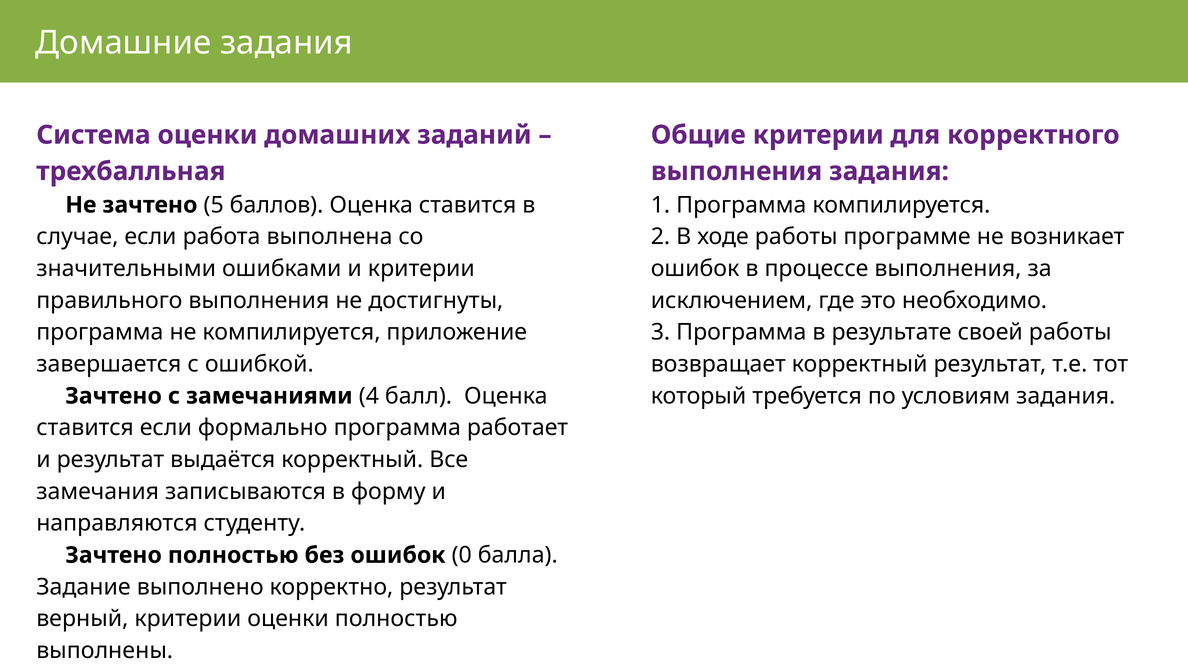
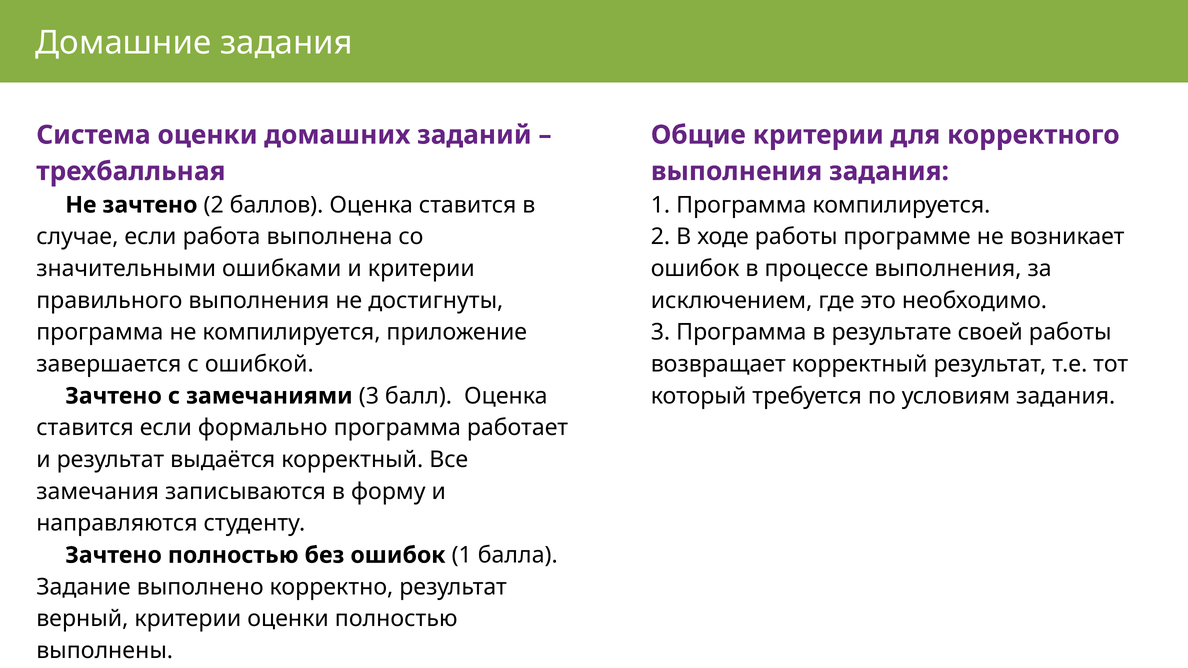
зачтено 5: 5 -> 2
замечаниями 4: 4 -> 3
ошибок 0: 0 -> 1
